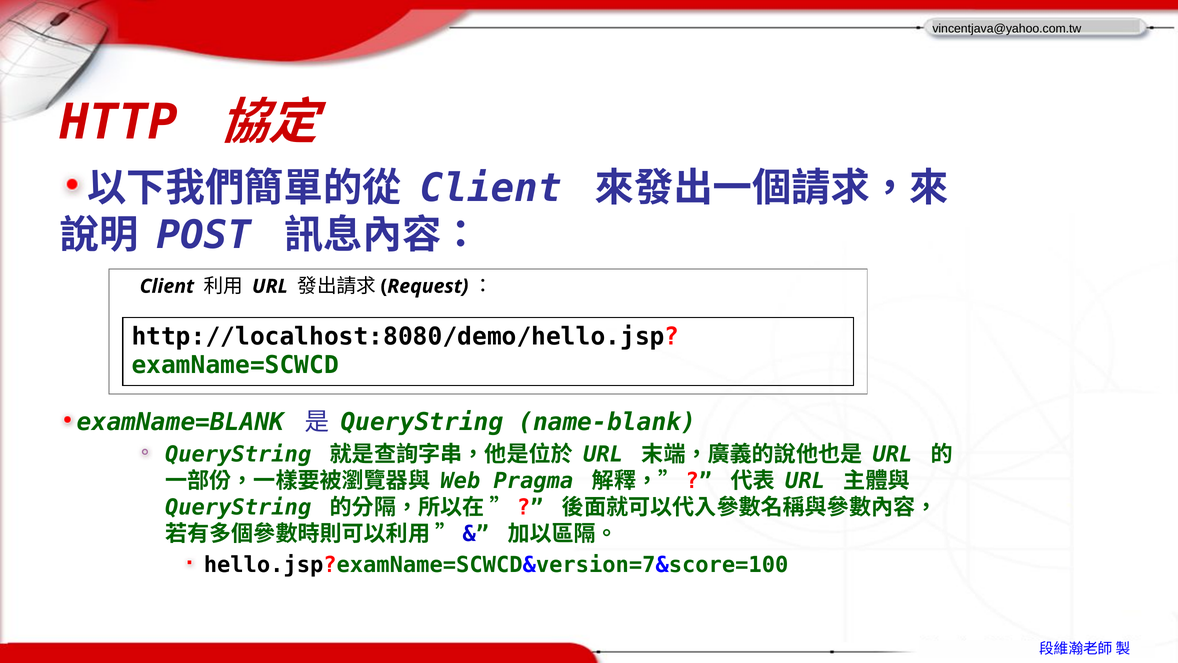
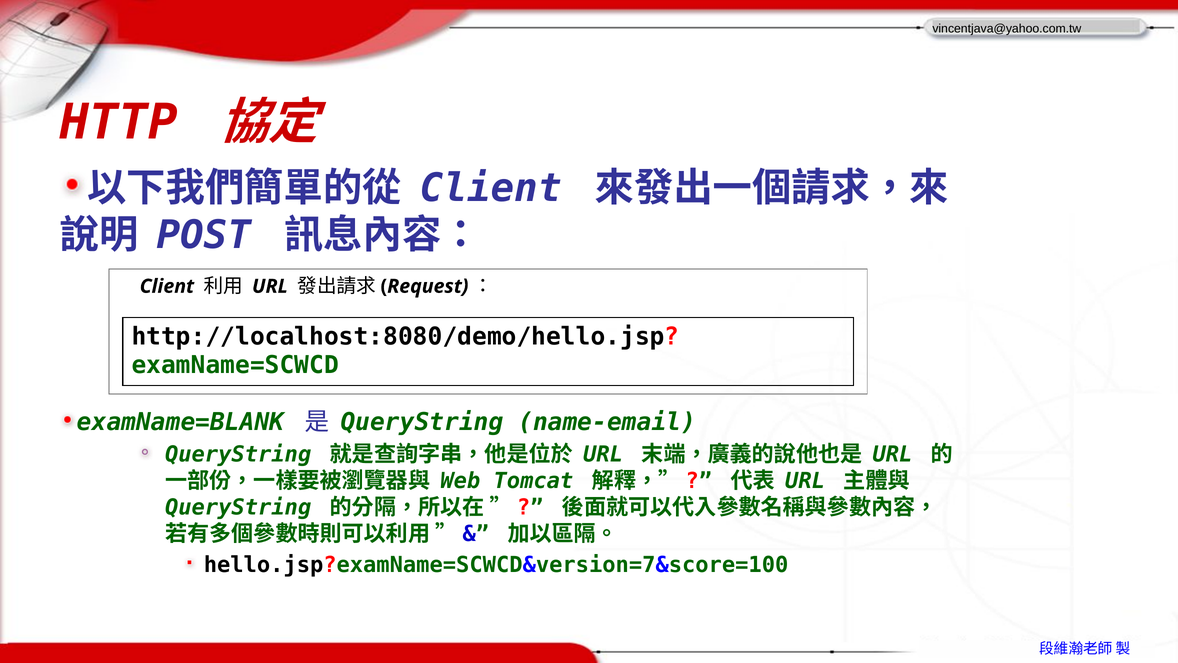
name-blank: name-blank -> name-email
Pragma: Pragma -> Tomcat
